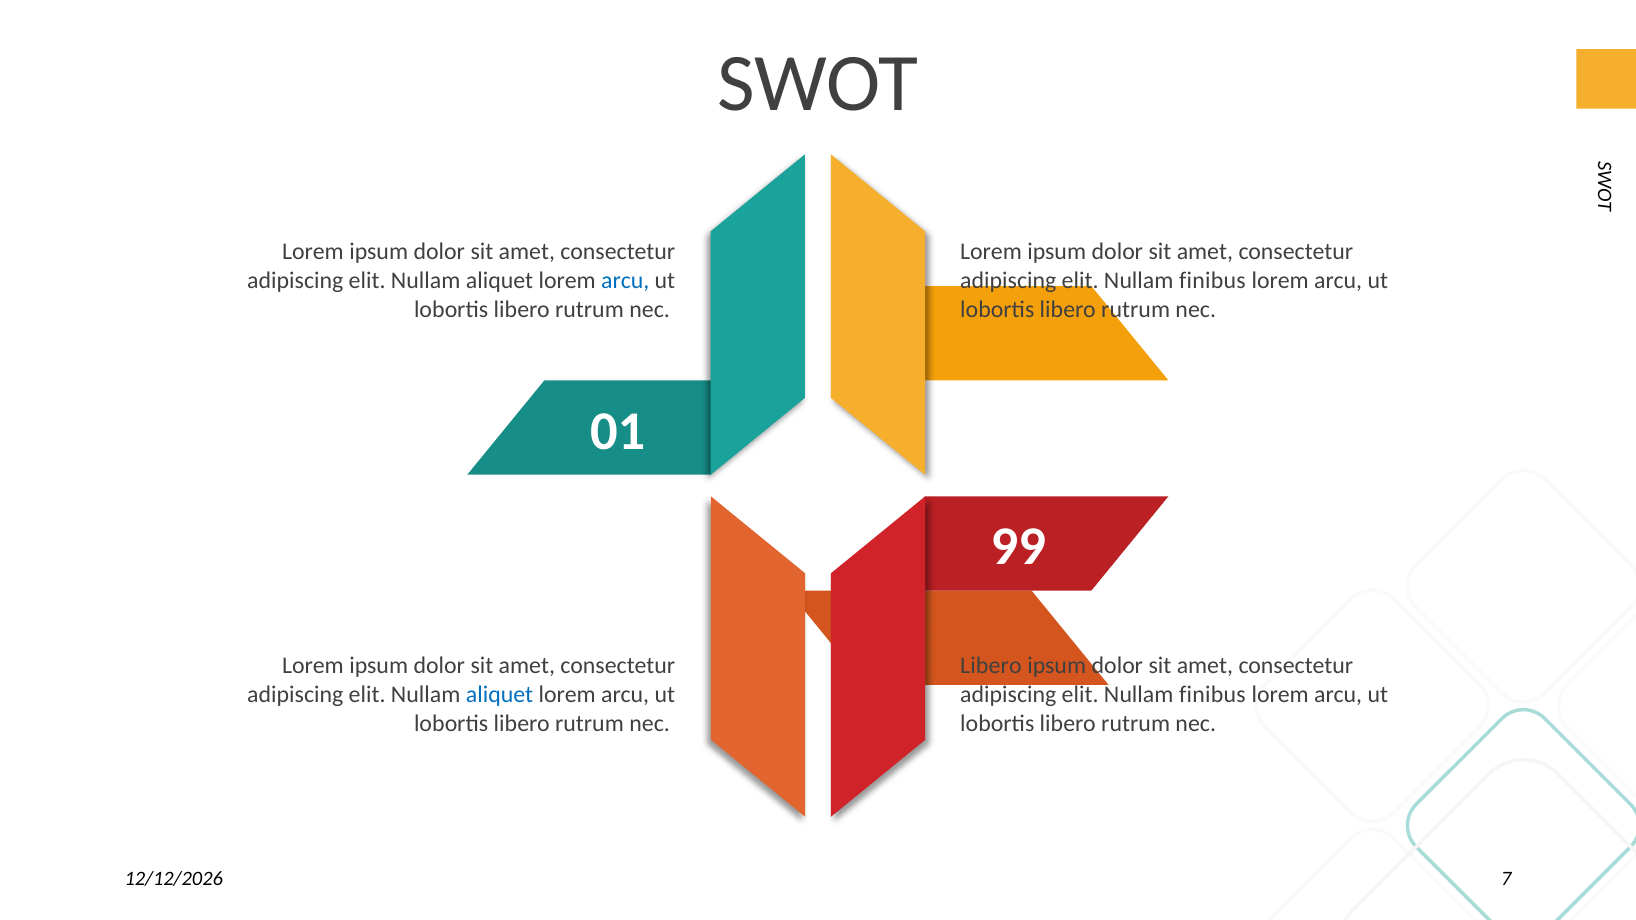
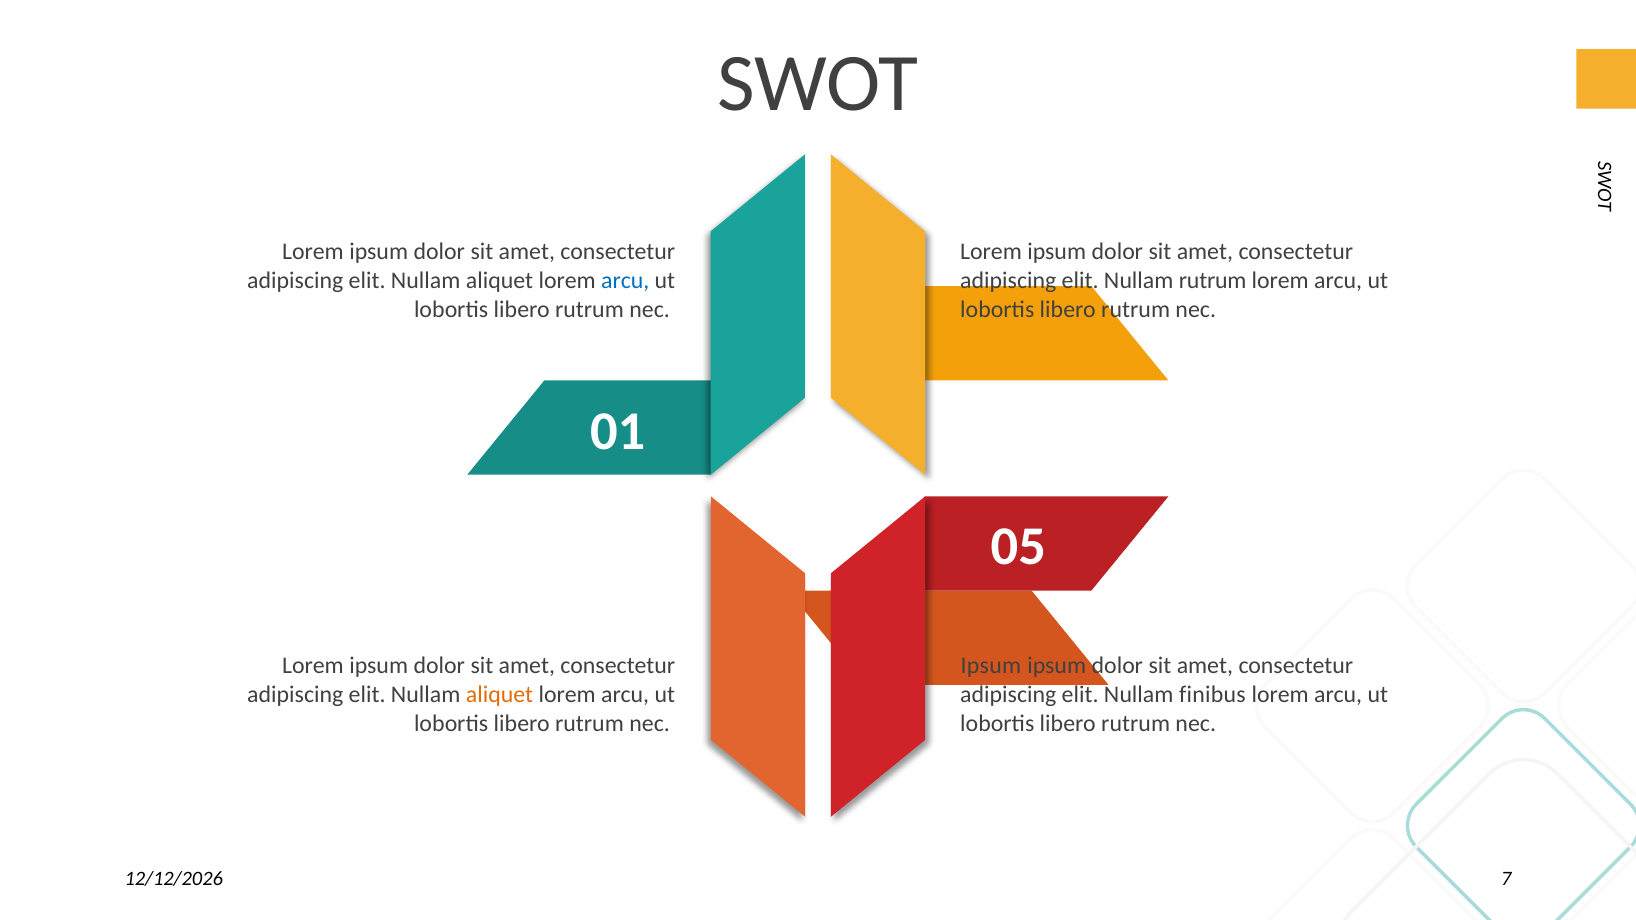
finibus at (1212, 281): finibus -> rutrum
99: 99 -> 05
Libero at (991, 666): Libero -> Ipsum
aliquet at (500, 695) colour: blue -> orange
